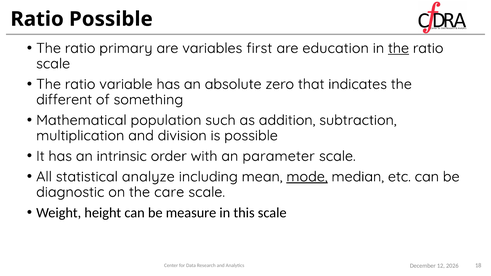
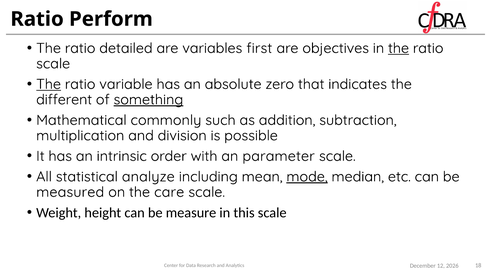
Ratio Possible: Possible -> Perform
primary: primary -> detailed
education: education -> objectives
The at (49, 84) underline: none -> present
something underline: none -> present
population: population -> commonly
diagnostic: diagnostic -> measured
